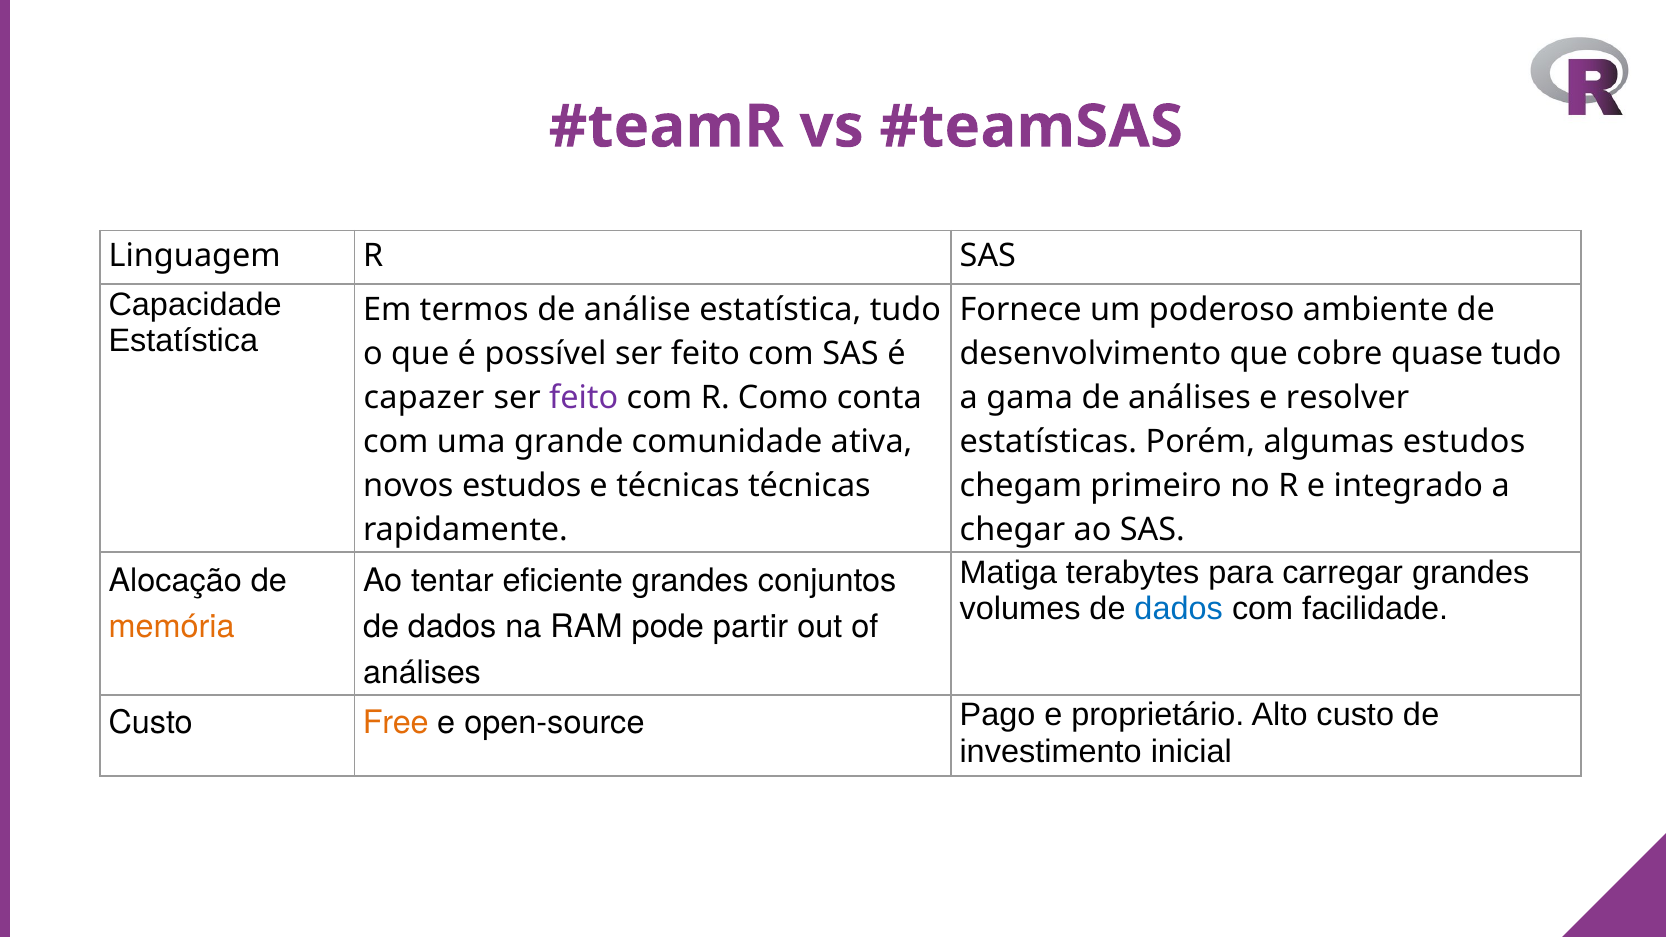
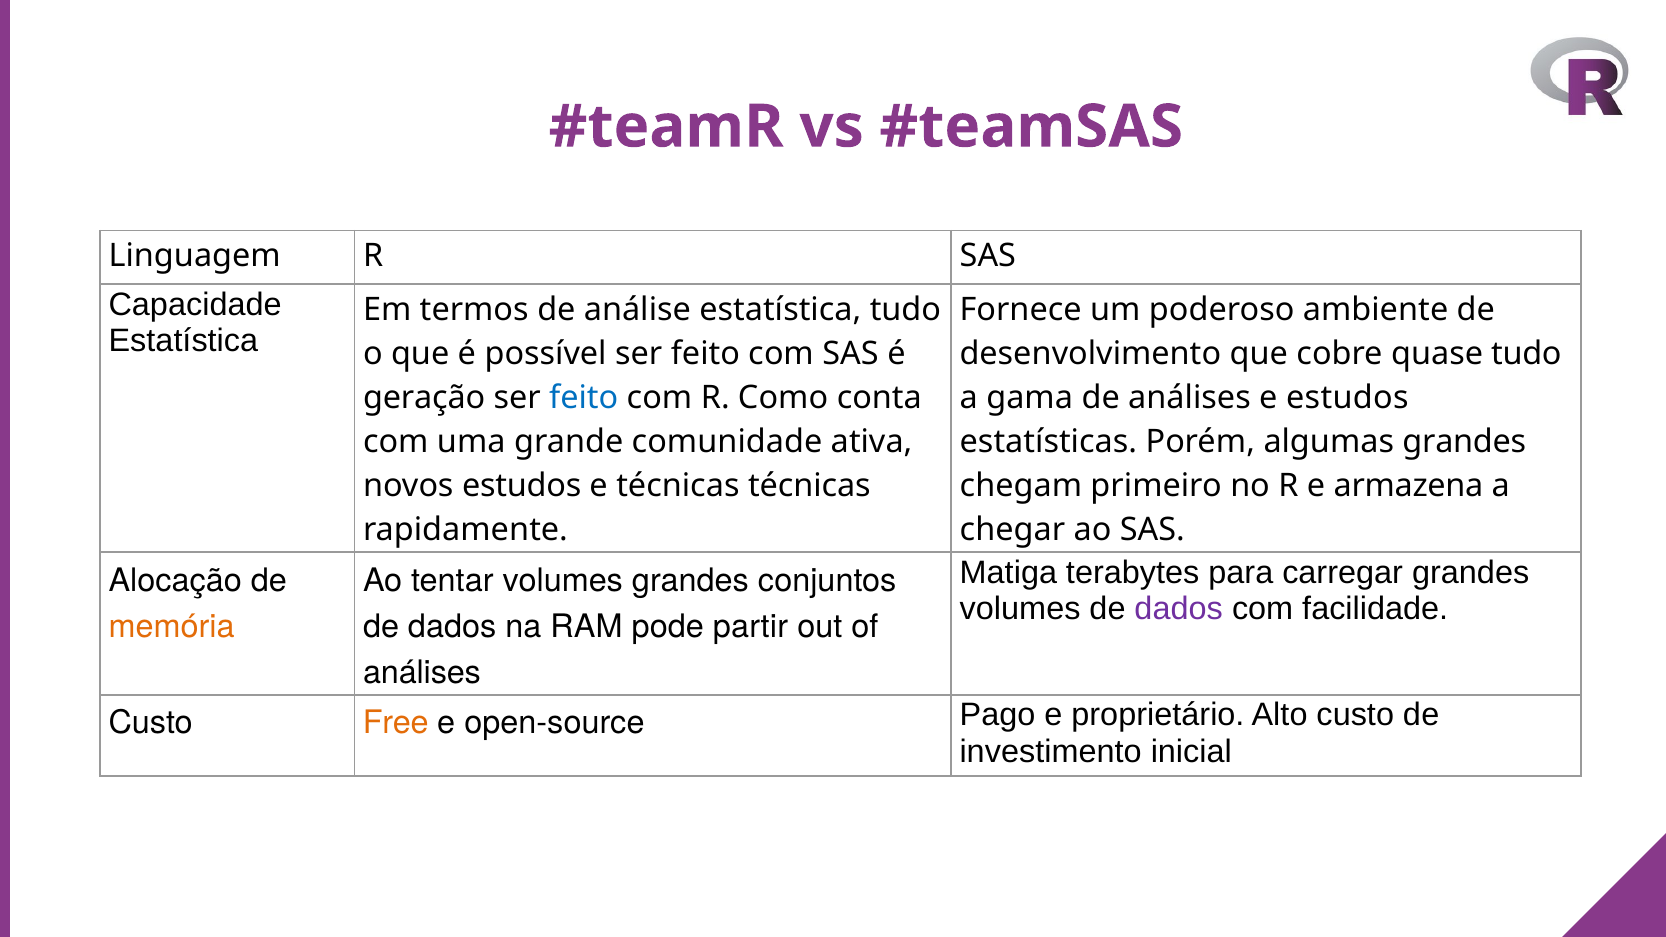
capazer: capazer -> geração
feito at (584, 398) colour: purple -> blue
e resolver: resolver -> estudos
algumas estudos: estudos -> grandes
integrado: integrado -> armazena
tentar eficiente: eficiente -> volumes
dados at (1179, 609) colour: blue -> purple
